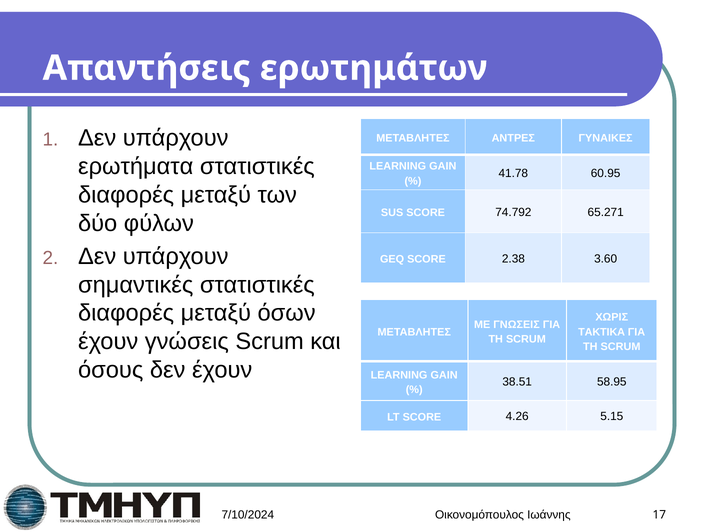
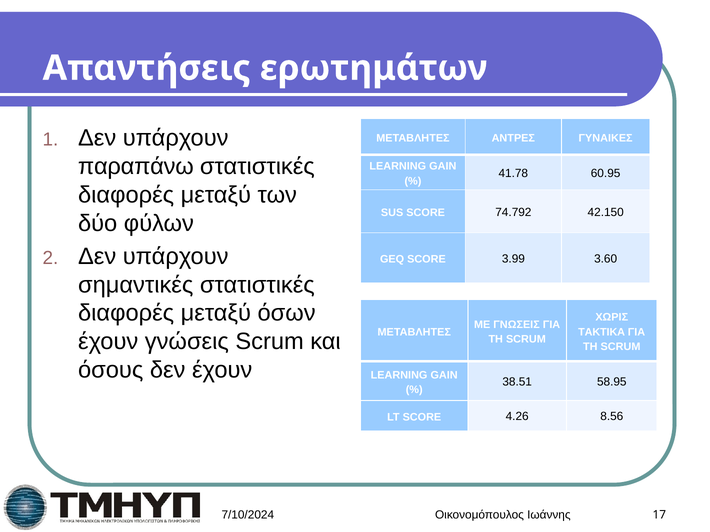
ερωτήματα: ερωτήματα -> παραπάνω
65.271: 65.271 -> 42.150
2.38: 2.38 -> 3.99
5.15: 5.15 -> 8.56
